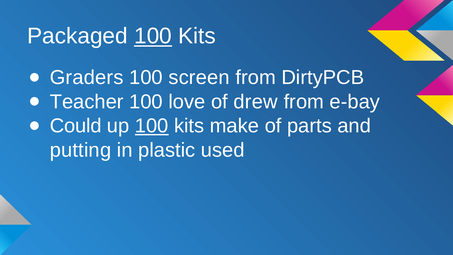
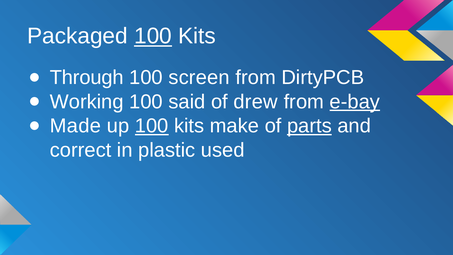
Graders: Graders -> Through
Teacher: Teacher -> Working
love: love -> said
e-bay underline: none -> present
Could: Could -> Made
parts underline: none -> present
putting: putting -> correct
